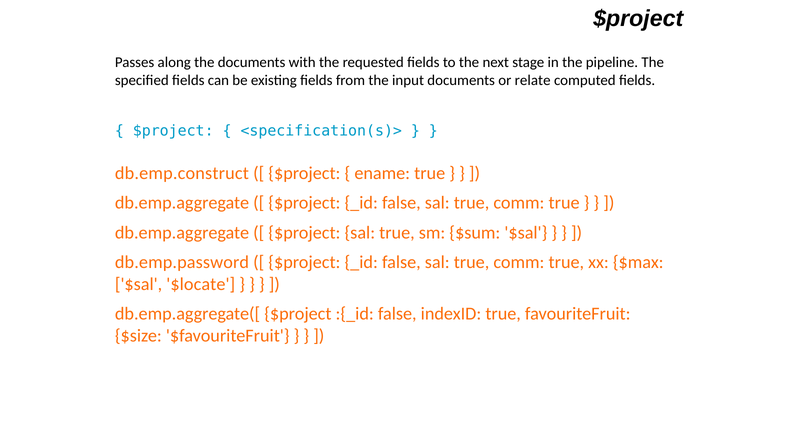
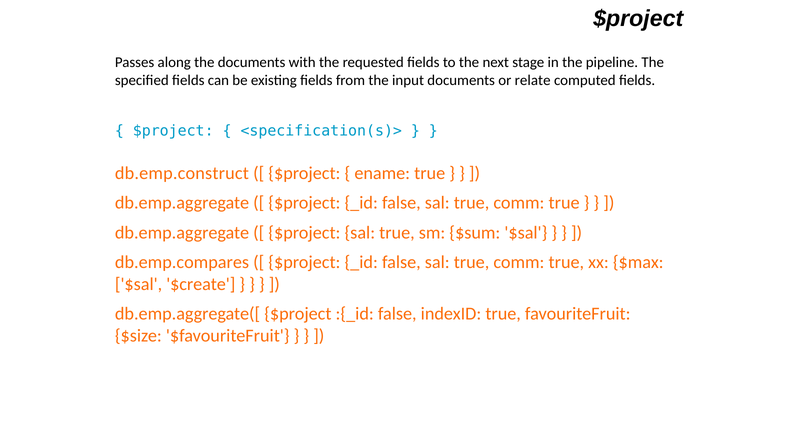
db.emp.password: db.emp.password -> db.emp.compares
$locate: $locate -> $create
